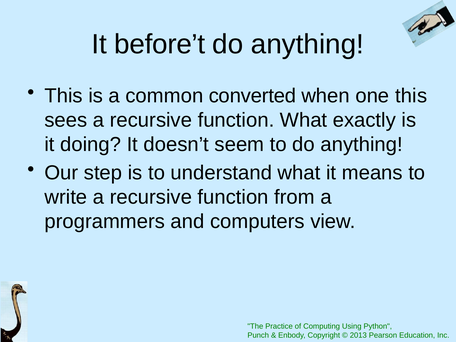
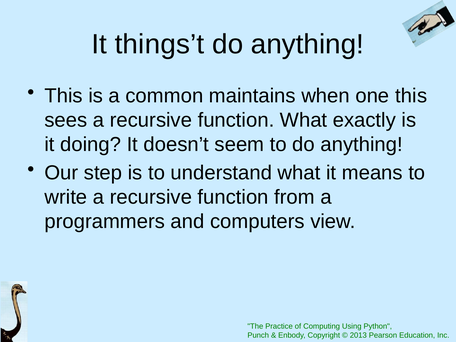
before’t: before’t -> things’t
converted: converted -> maintains
